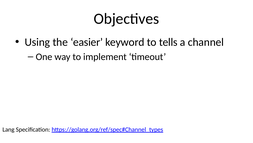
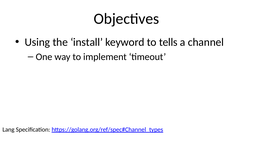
easier: easier -> install
